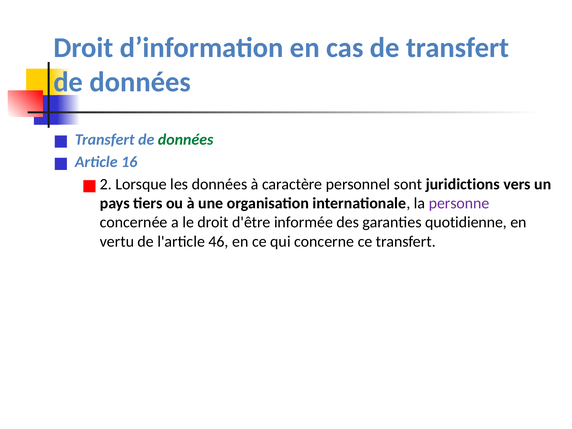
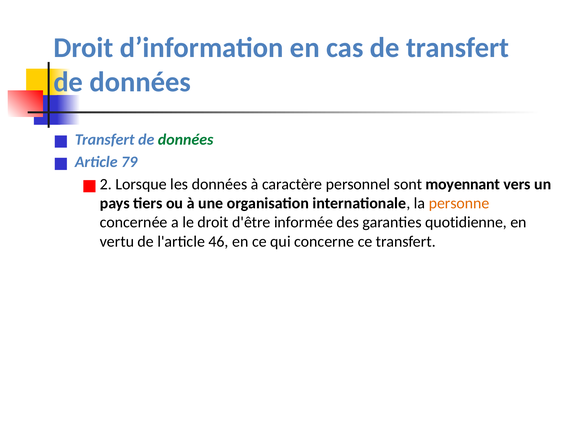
16: 16 -> 79
juridictions: juridictions -> moyennant
personne colour: purple -> orange
